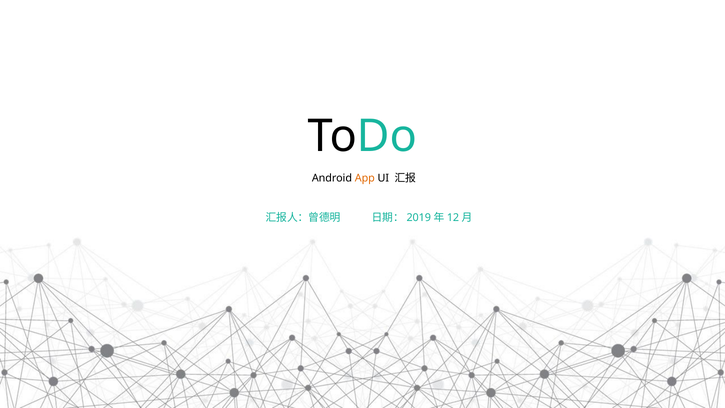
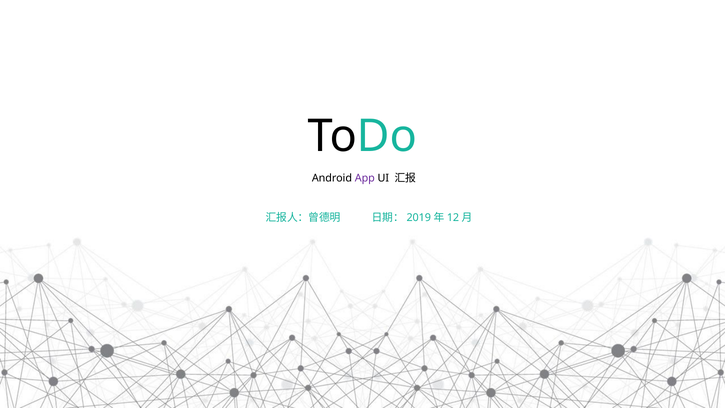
App colour: orange -> purple
